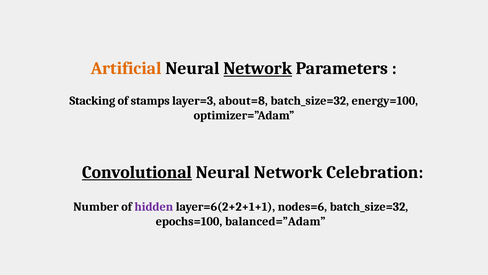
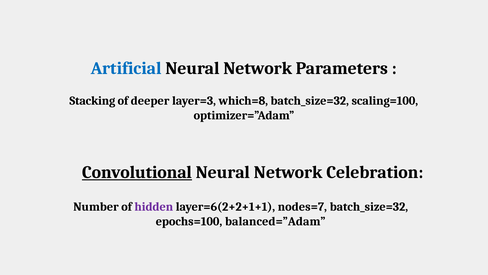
Artificial colour: orange -> blue
Network at (258, 68) underline: present -> none
stamps: stamps -> deeper
about=8: about=8 -> which=8
energy=100: energy=100 -> scaling=100
nodes=6: nodes=6 -> nodes=7
